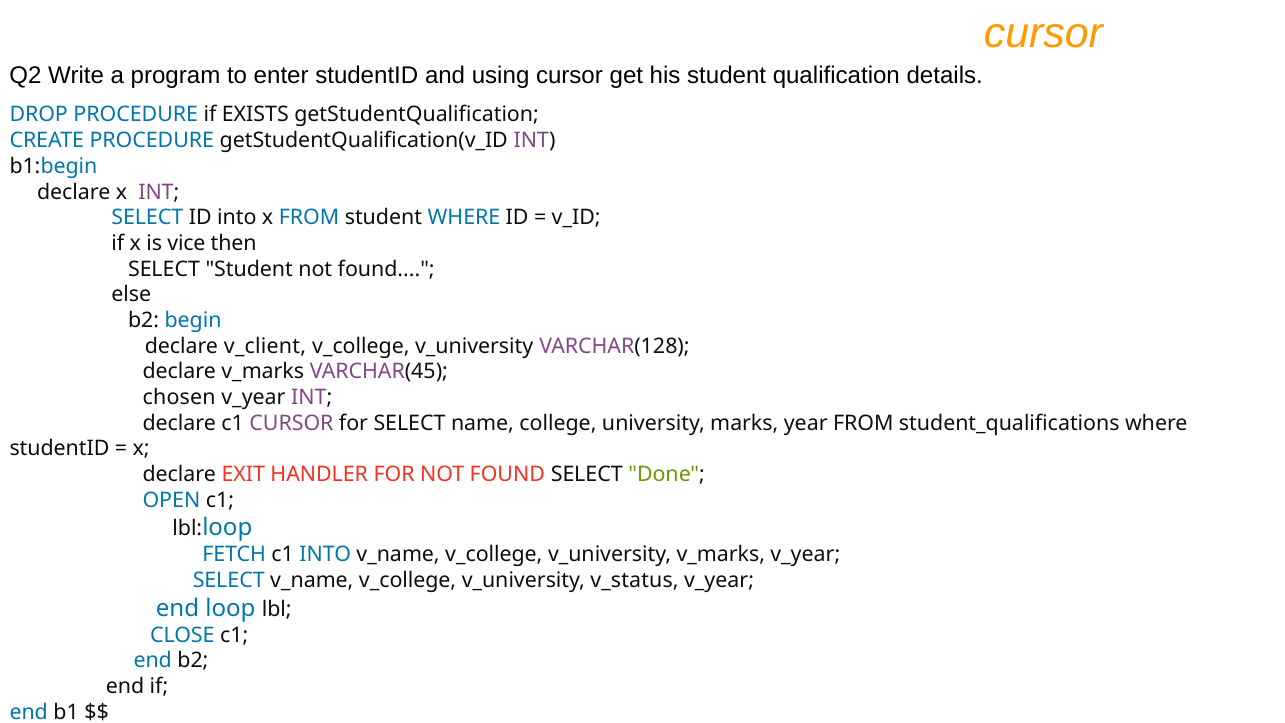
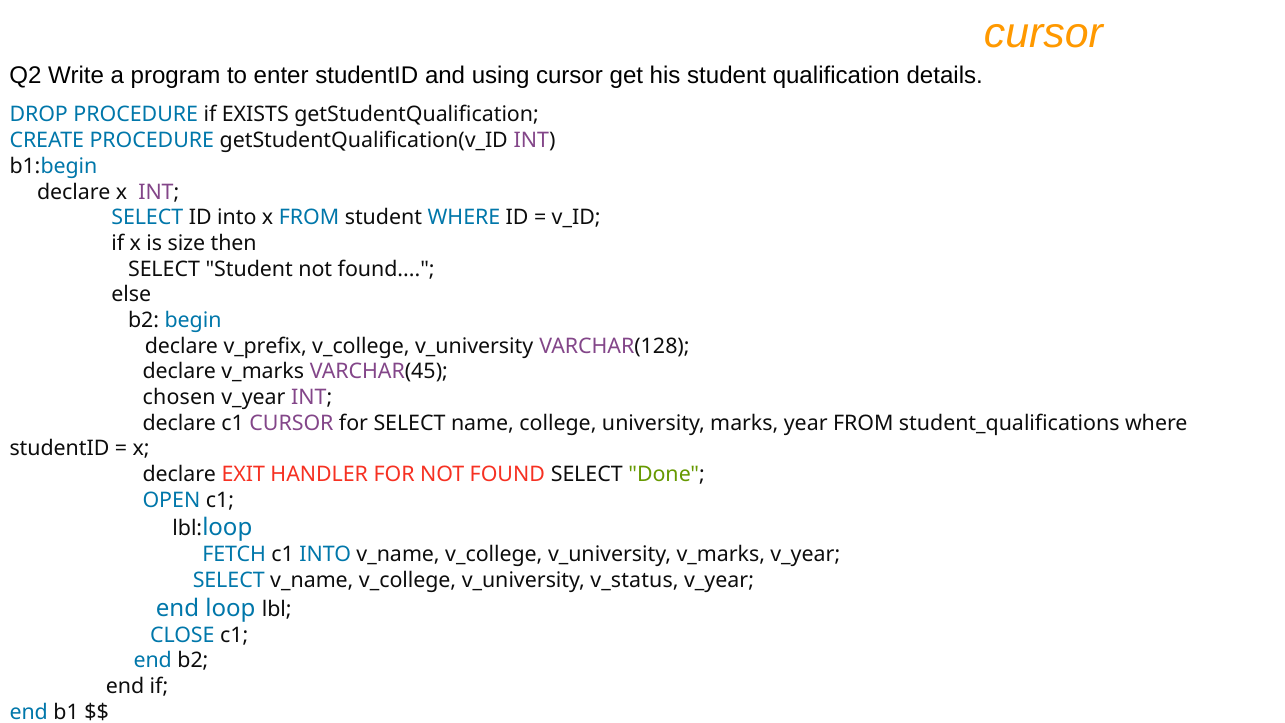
vice: vice -> size
v_client: v_client -> v_prefix
